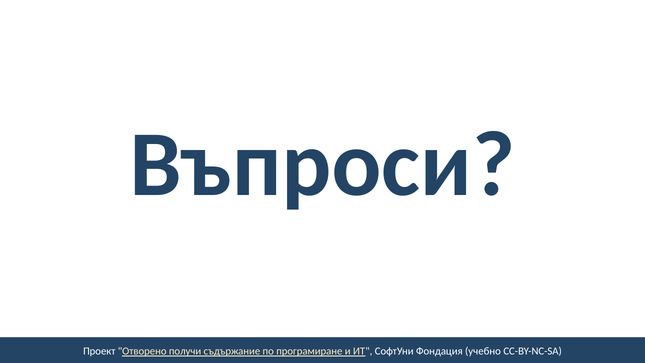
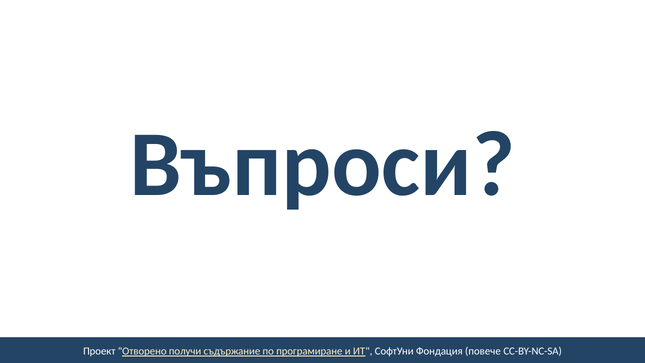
учебно: учебно -> повече
